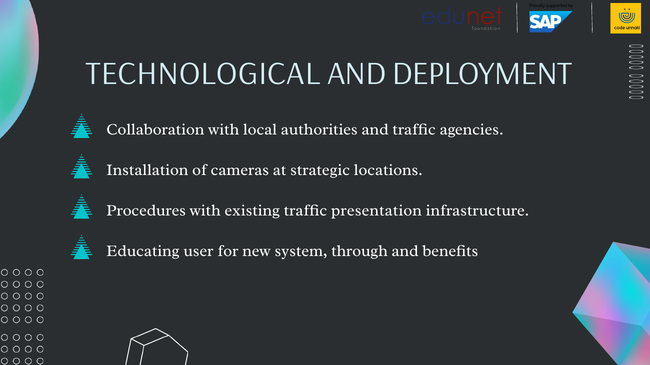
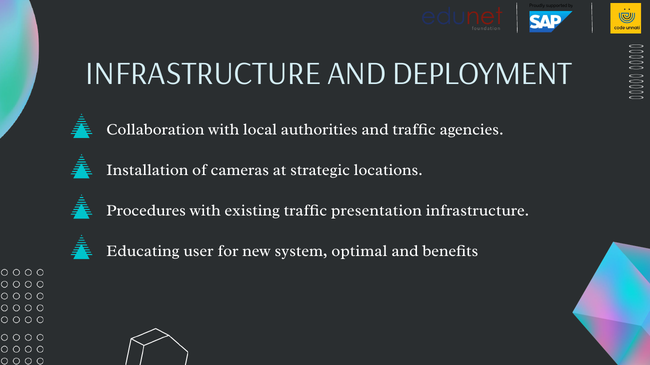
TECHNOLOGICAL at (203, 74): TECHNOLOGICAL -> INFRASTRUCTURE
through: through -> optimal
